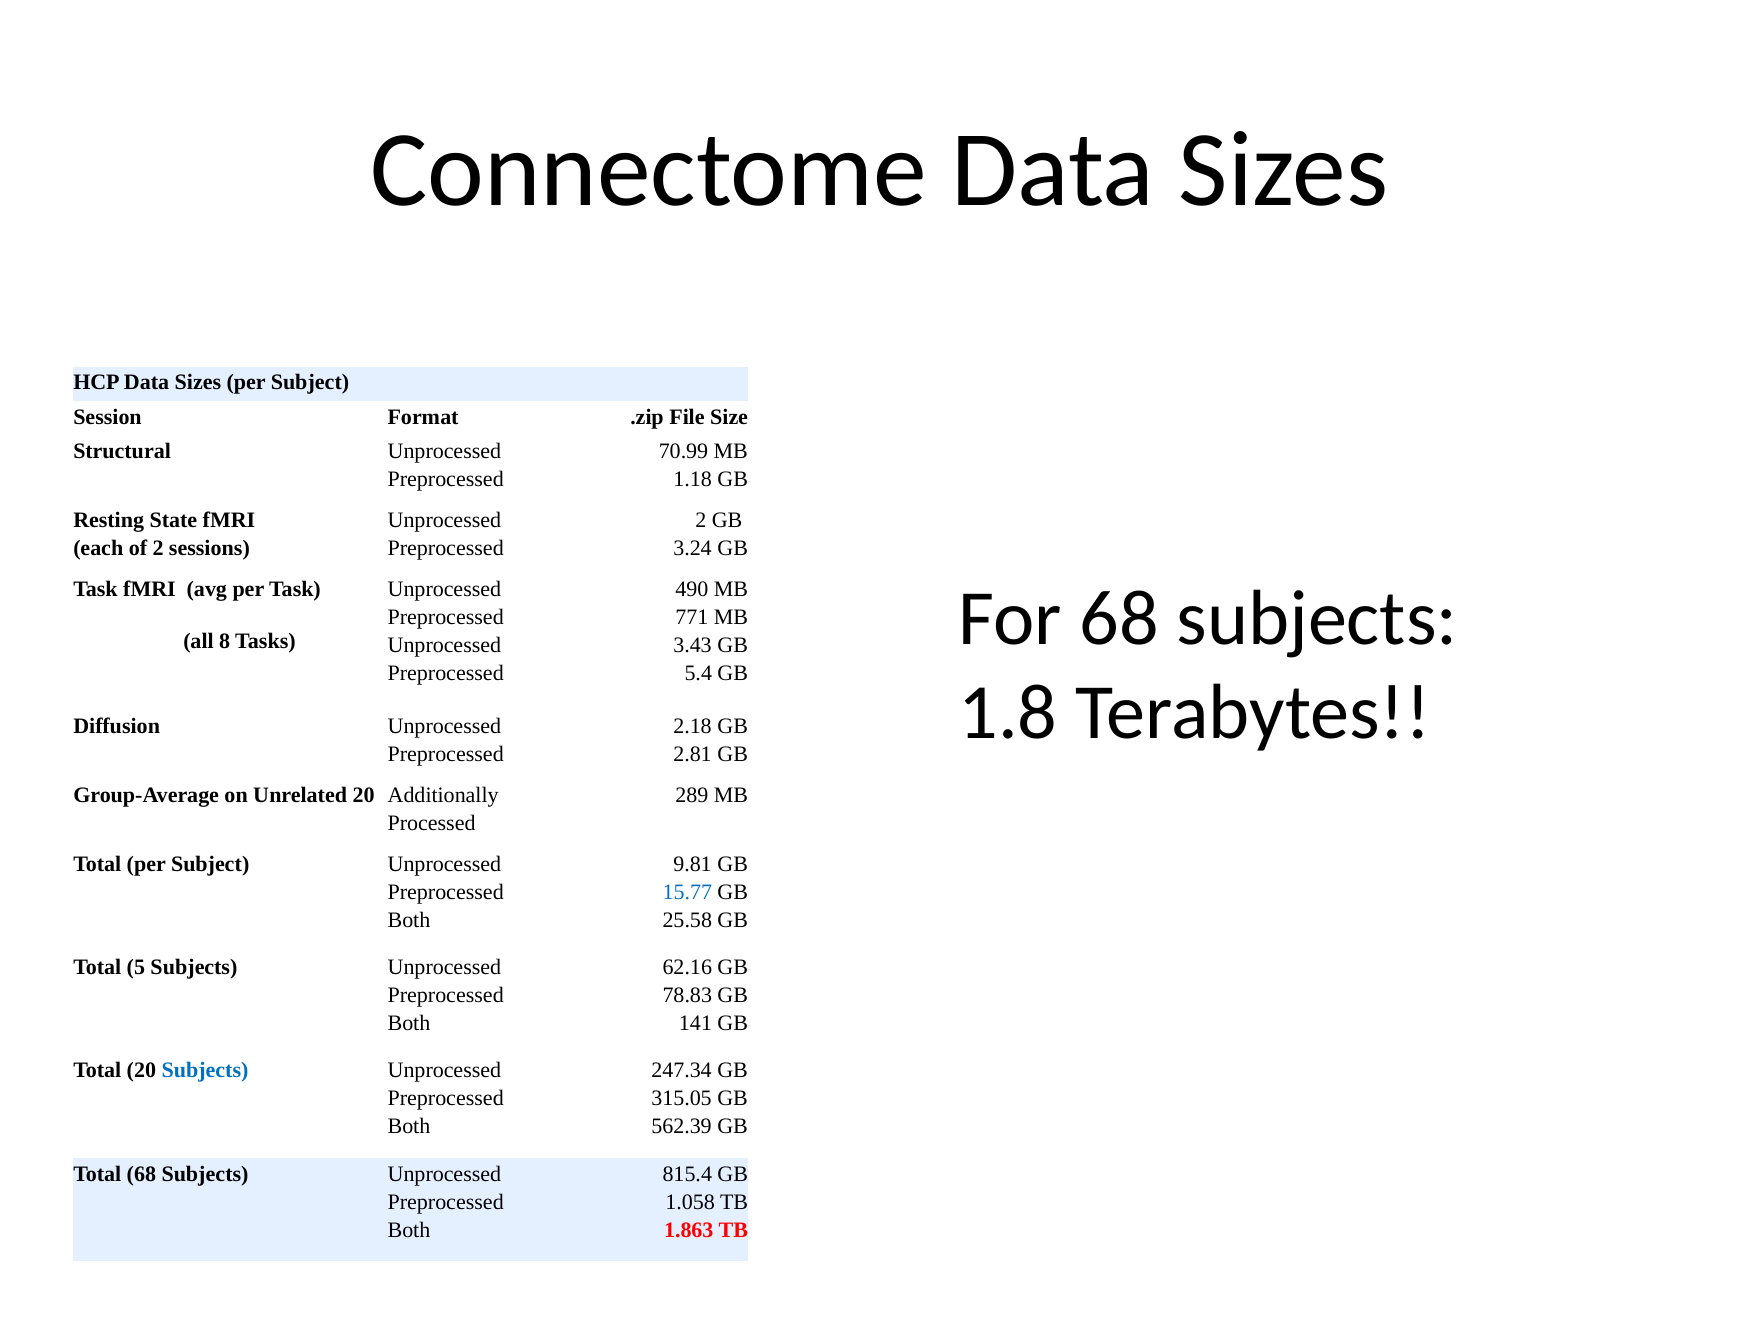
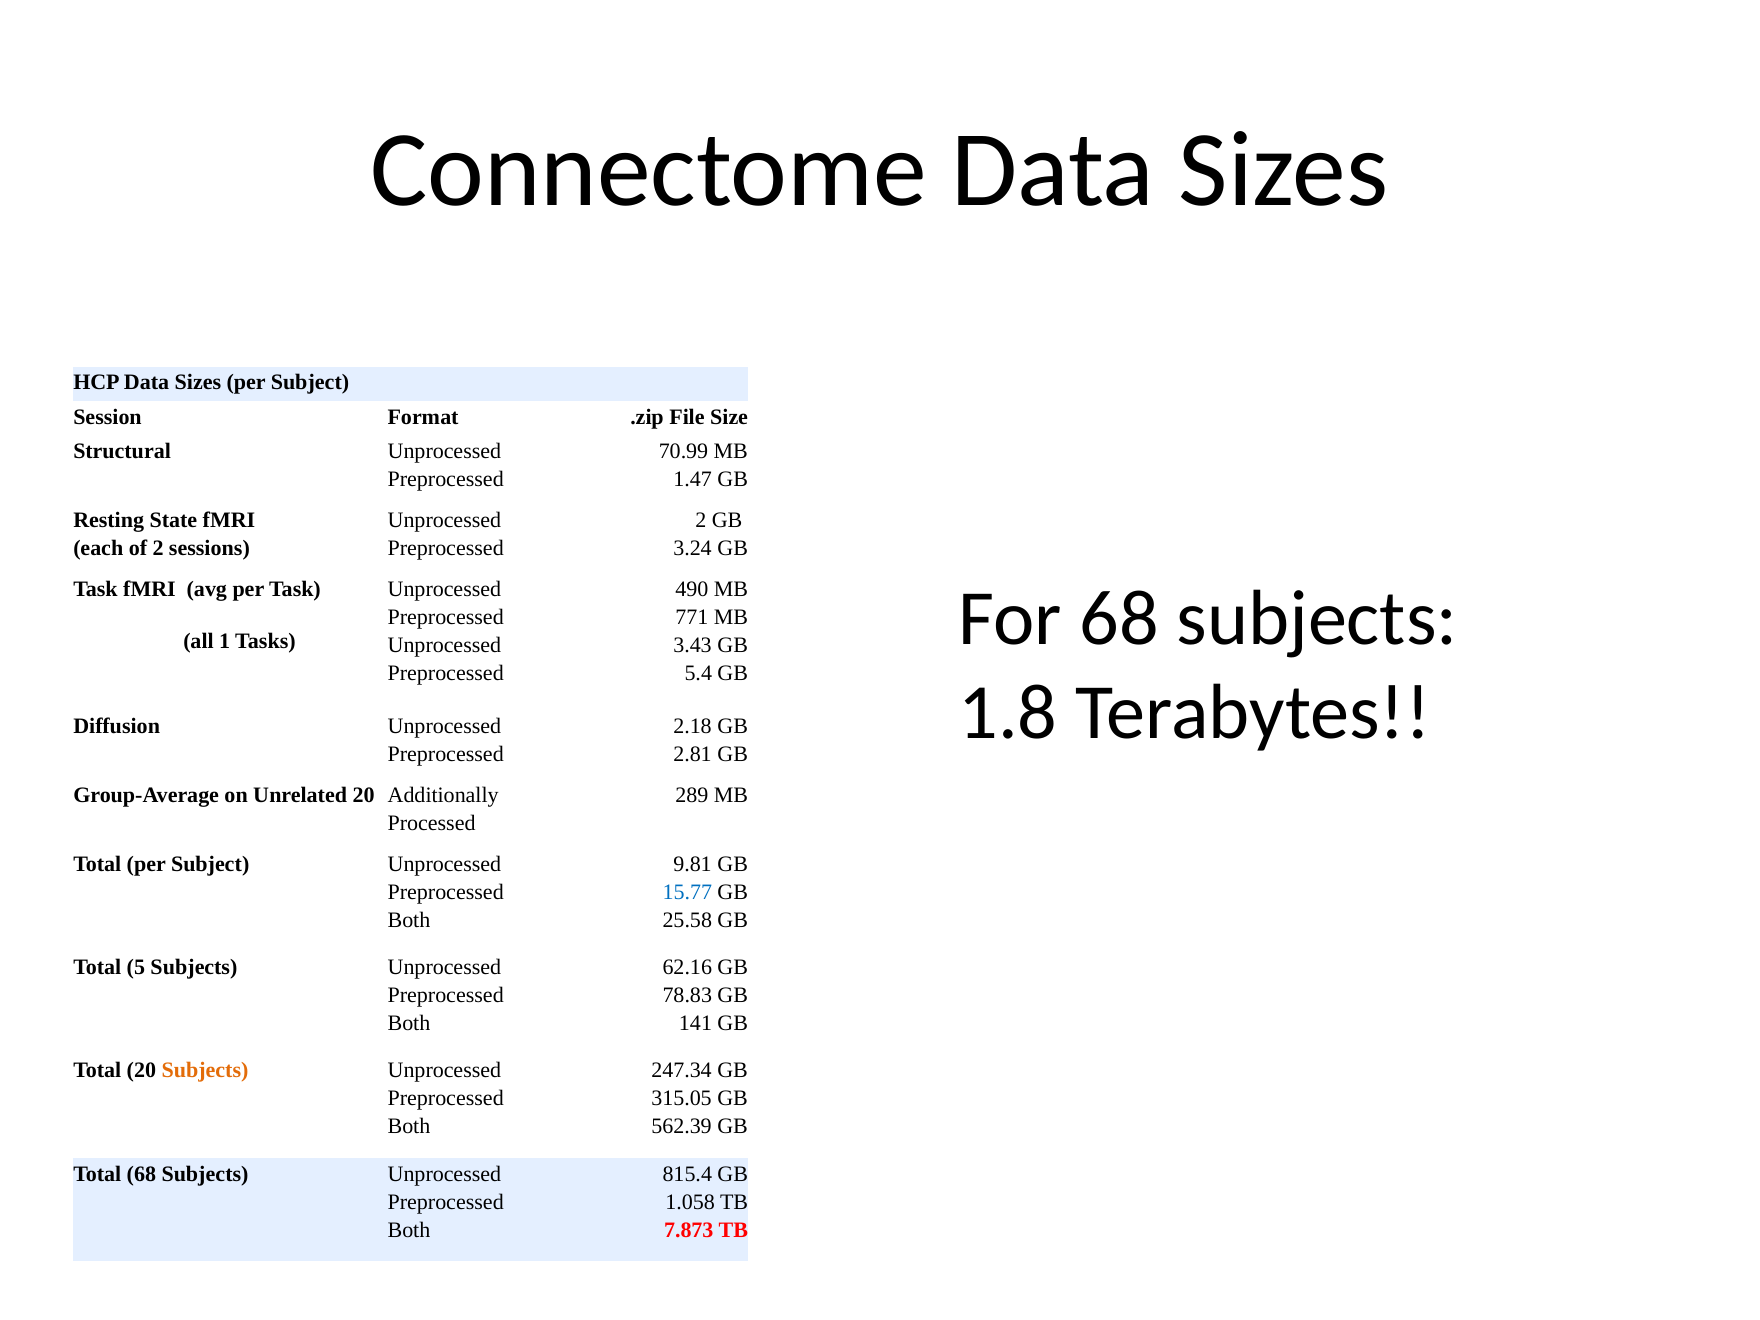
1.18: 1.18 -> 1.47
8: 8 -> 1
Subjects at (205, 1071) colour: blue -> orange
1.863: 1.863 -> 7.873
